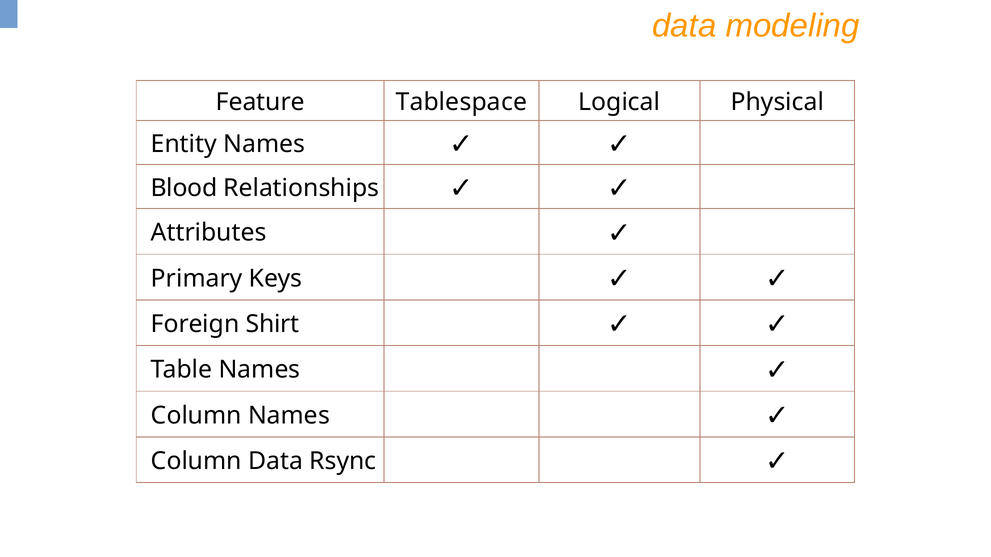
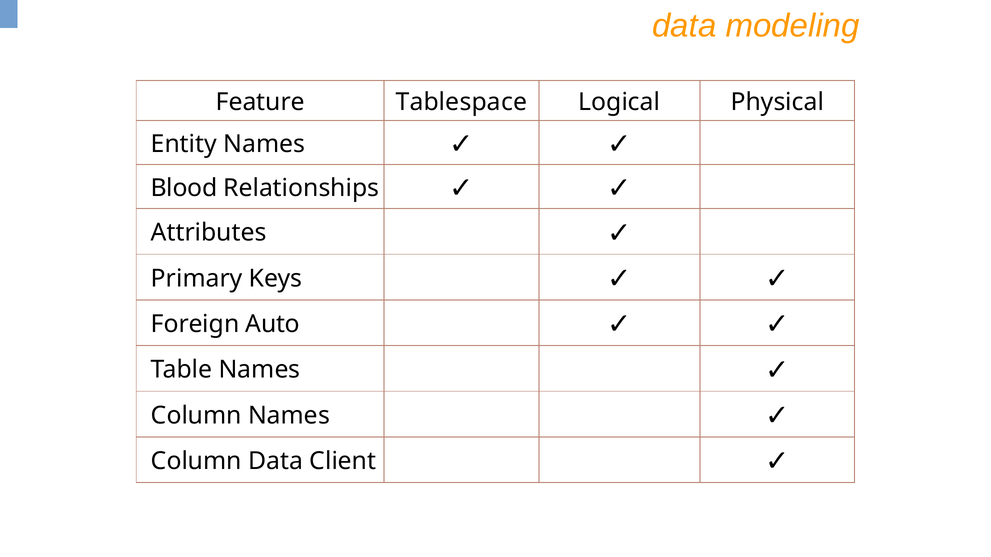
Shirt: Shirt -> Auto
Rsync: Rsync -> Client
